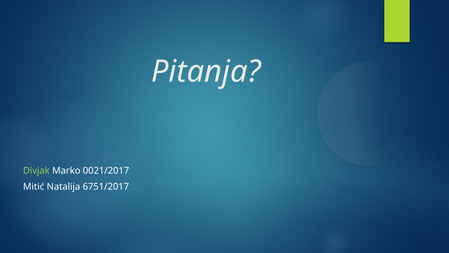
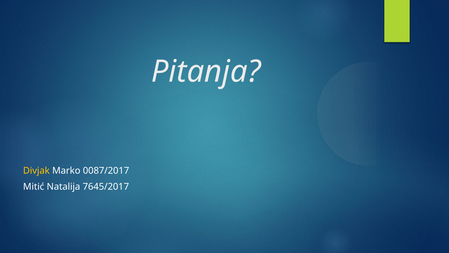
Divjak colour: light green -> yellow
0021/2017: 0021/2017 -> 0087/2017
6751/2017: 6751/2017 -> 7645/2017
